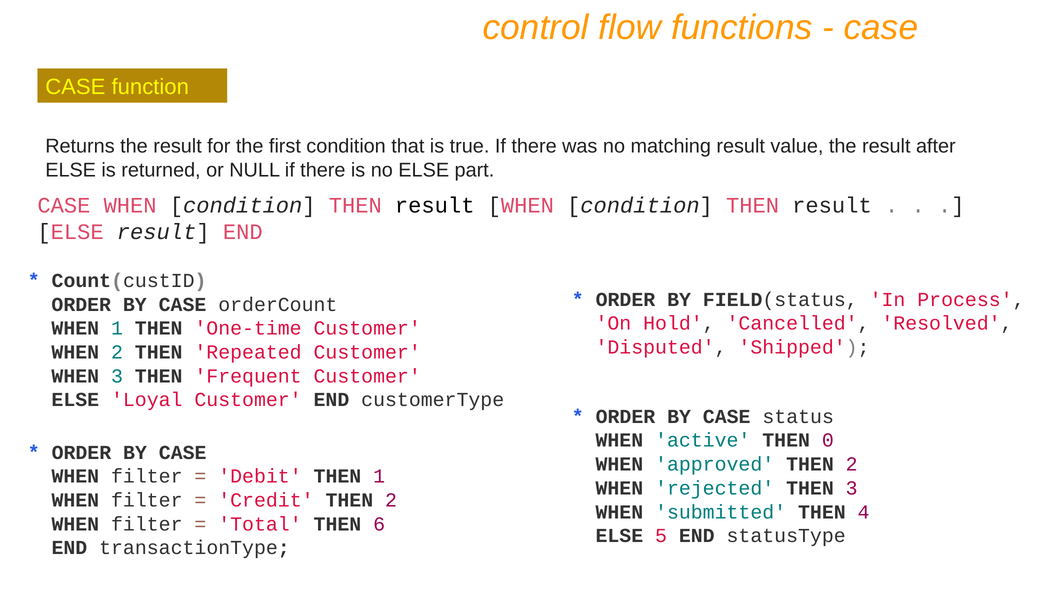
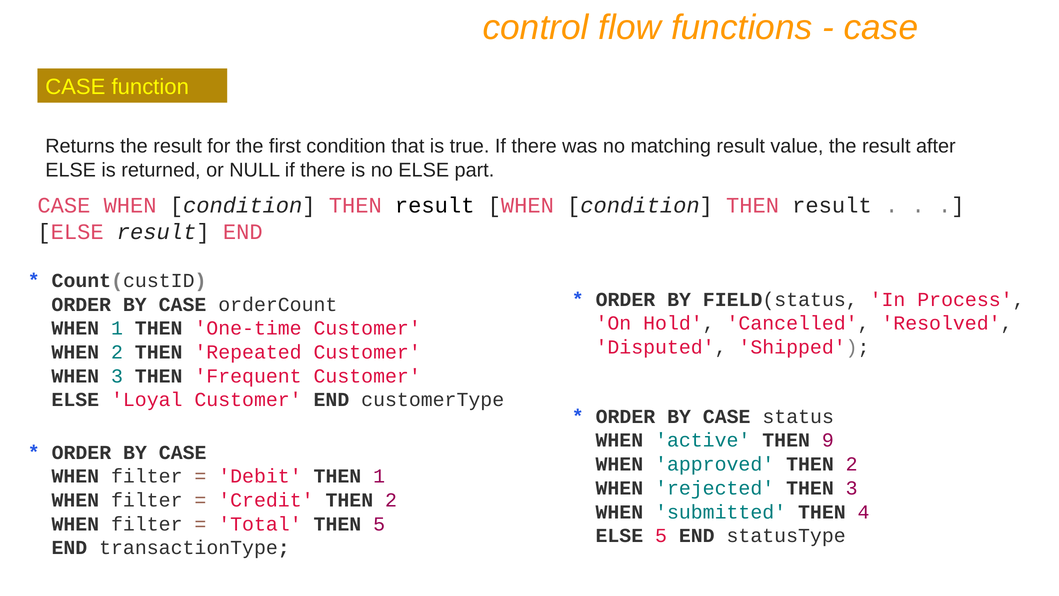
0: 0 -> 9
THEN 6: 6 -> 5
